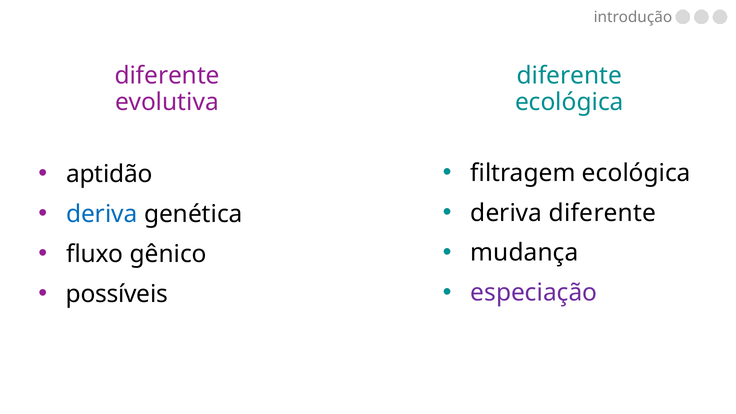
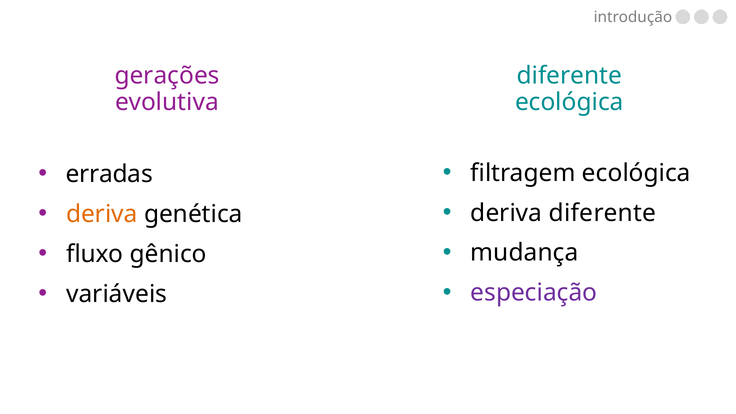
diferente at (167, 76): diferente -> gerações
aptidão: aptidão -> erradas
deriva at (102, 214) colour: blue -> orange
possíveis: possíveis -> variáveis
